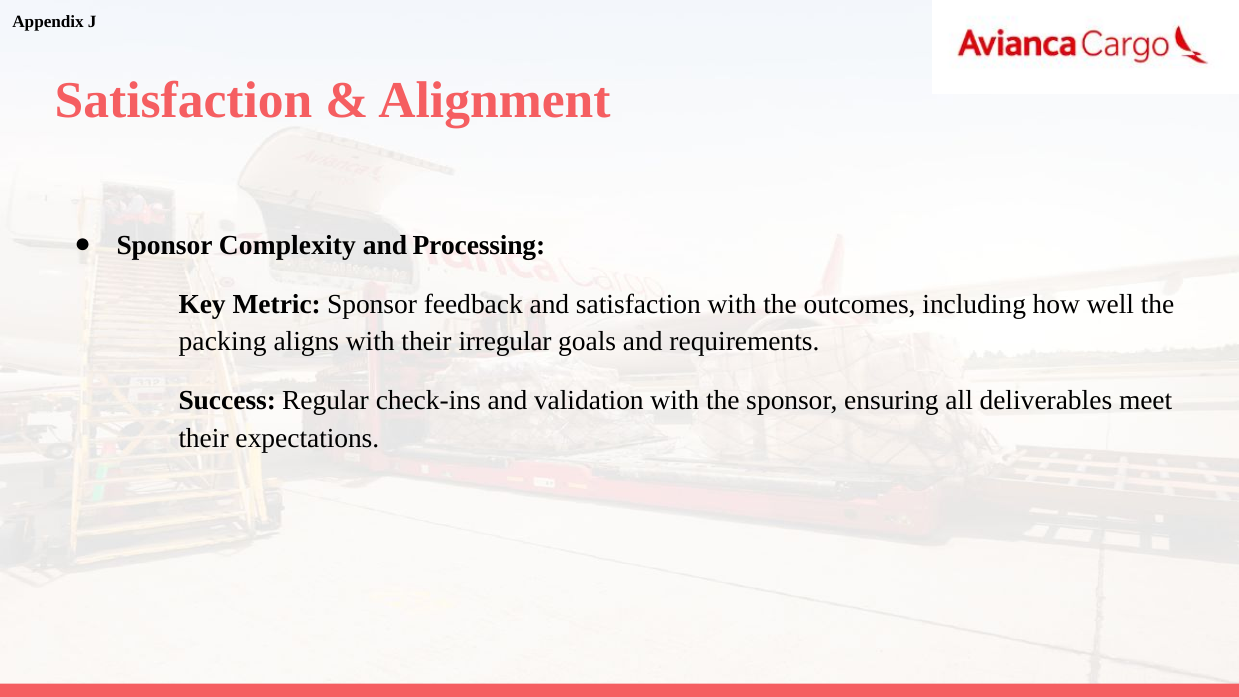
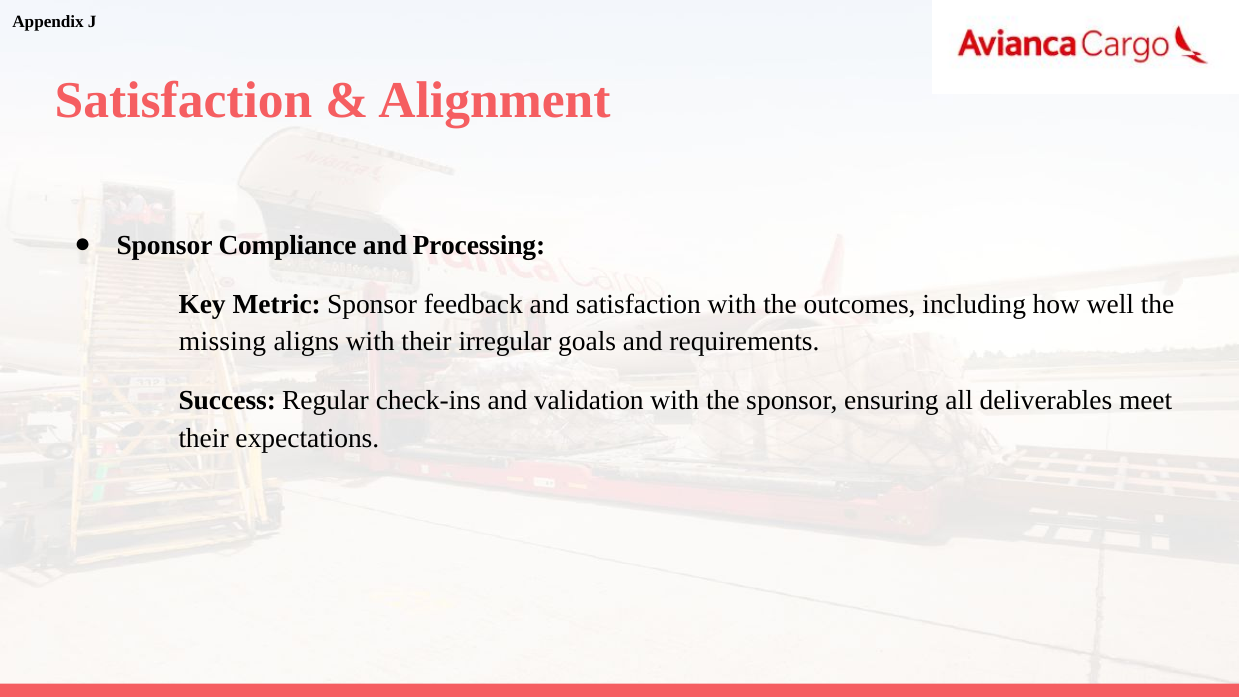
Complexity: Complexity -> Compliance
packing: packing -> missing
